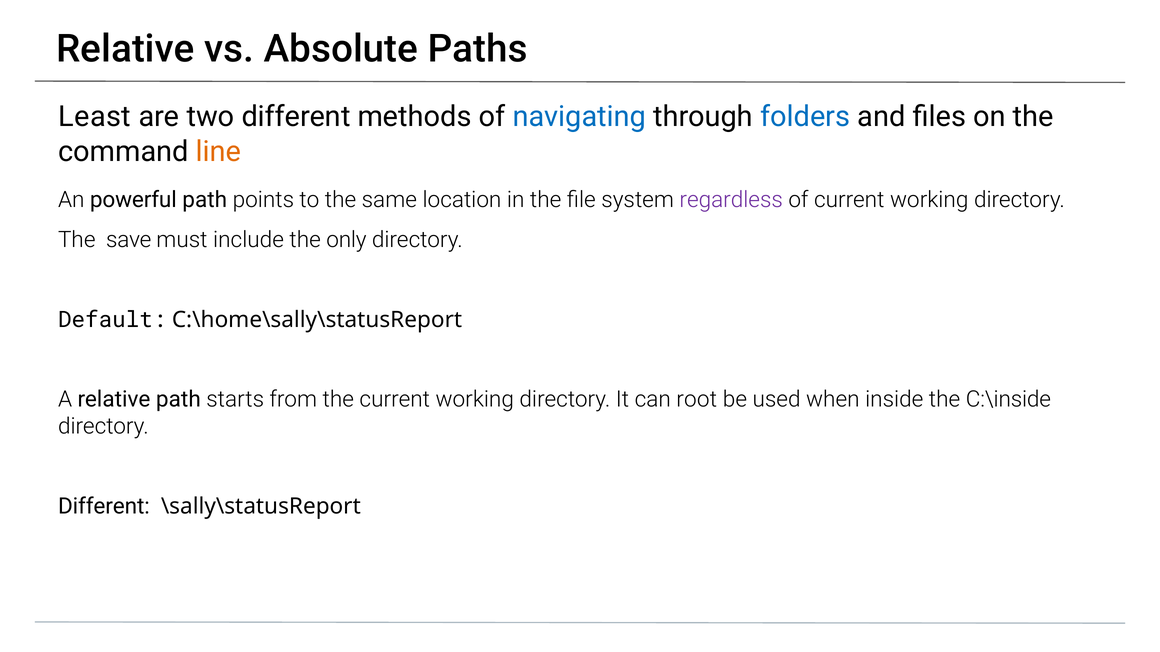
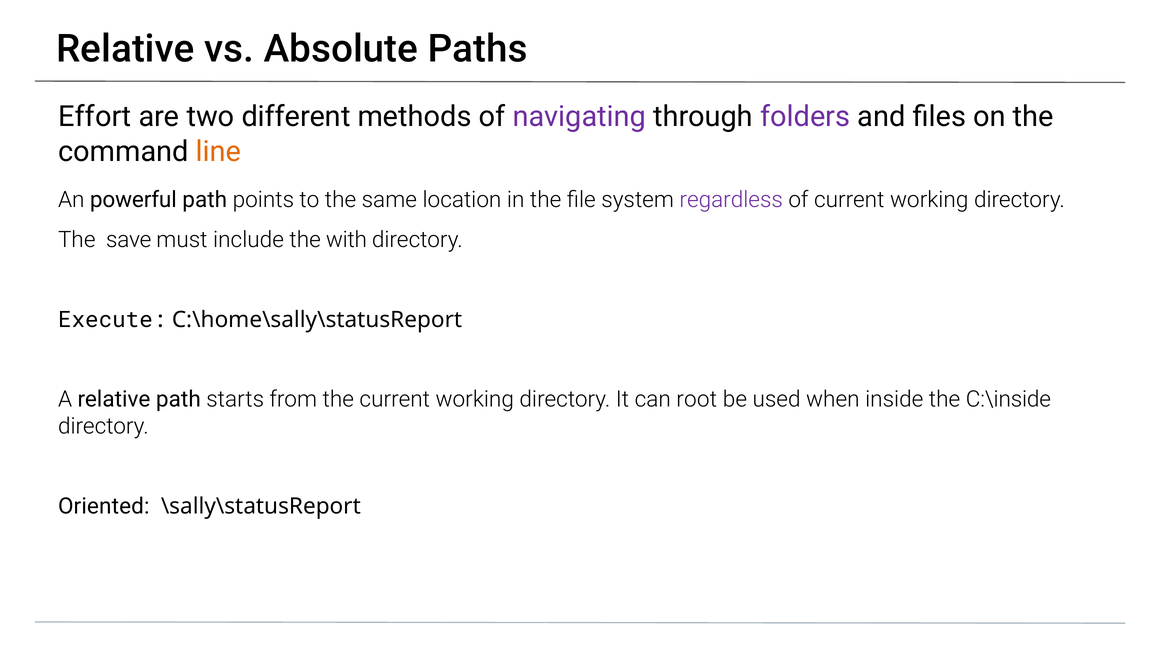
Least: Least -> Effort
navigating colour: blue -> purple
folders colour: blue -> purple
only: only -> with
Default: Default -> Execute
Different at (104, 507): Different -> Oriented
